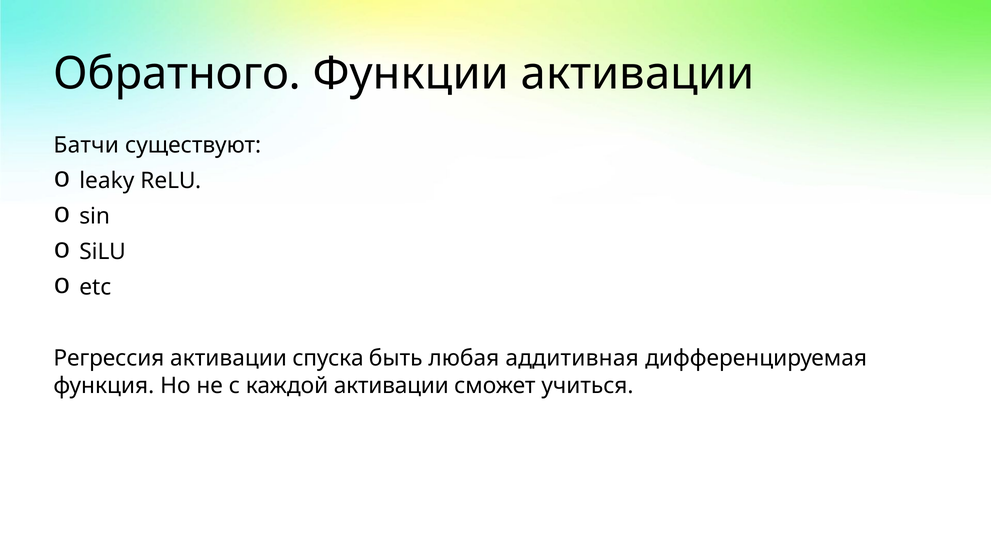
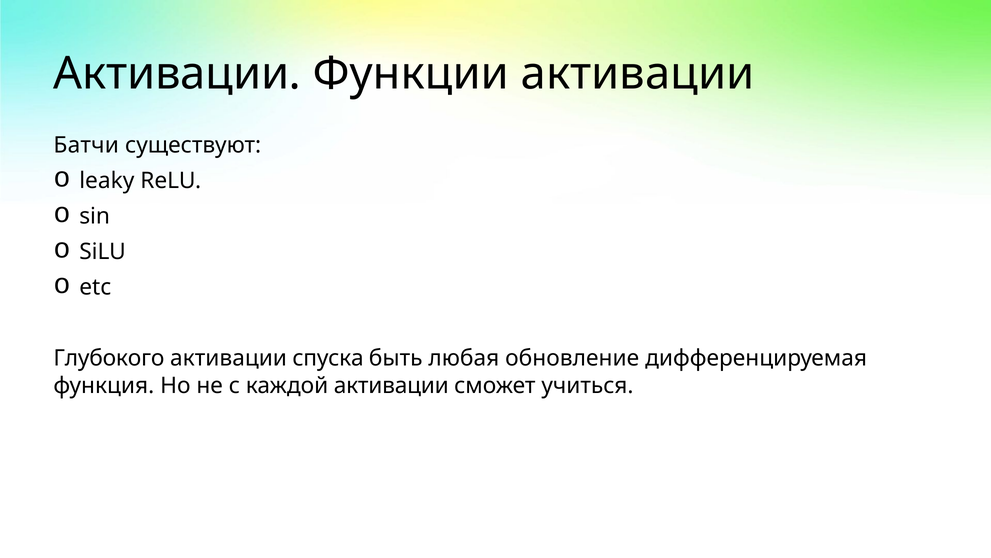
Обратного at (177, 74): Обратного -> Активации
Регрессия: Регрессия -> Глубокого
аддитивная: аддитивная -> обновление
